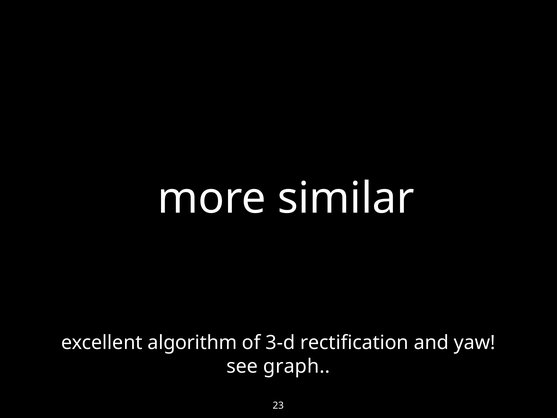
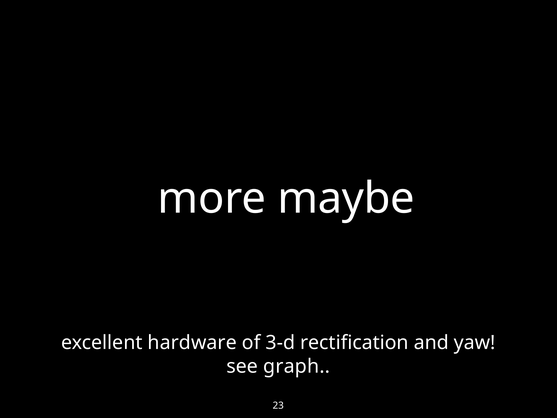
similar: similar -> maybe
algorithm: algorithm -> hardware
